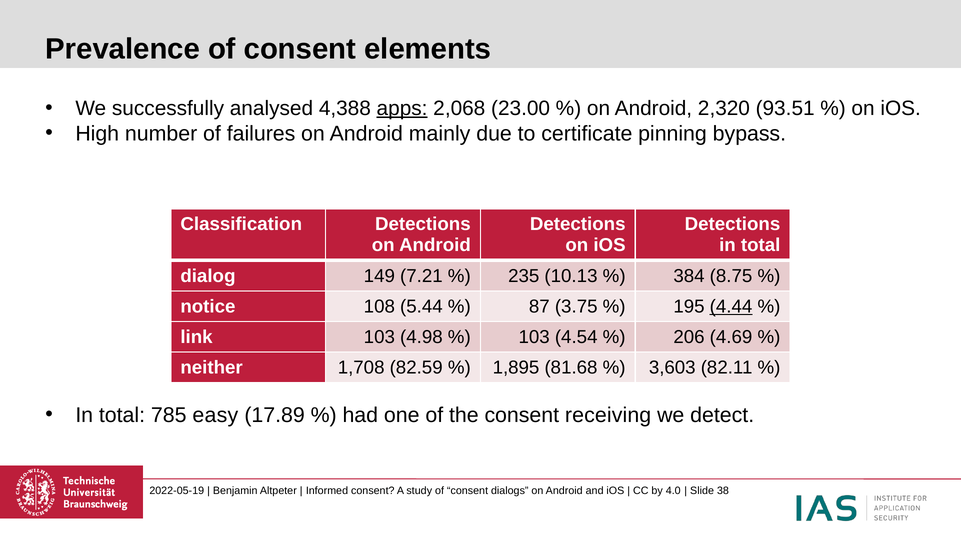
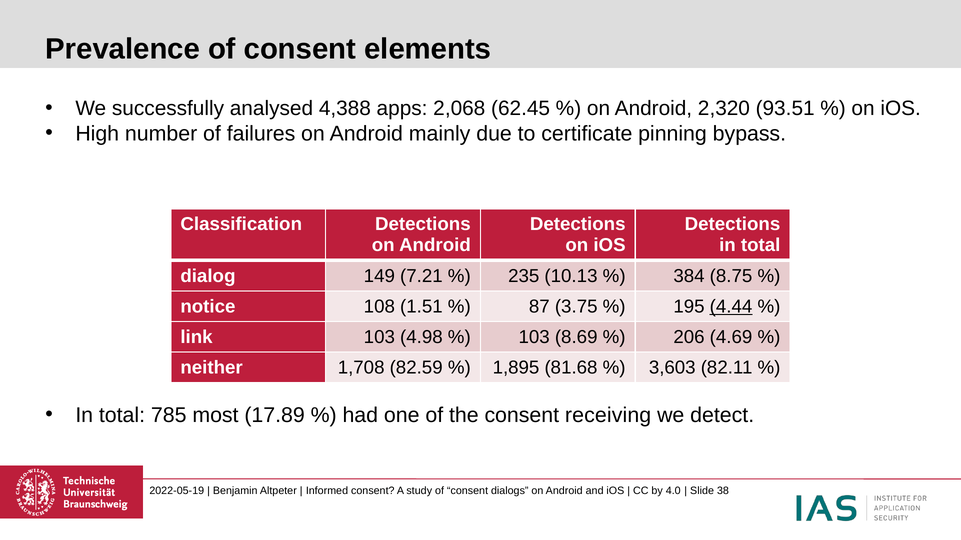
apps underline: present -> none
23.00: 23.00 -> 62.45
5.44: 5.44 -> 1.51
4.54: 4.54 -> 8.69
easy: easy -> most
